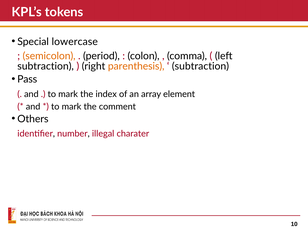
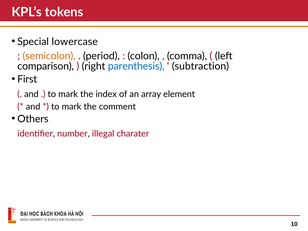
subtraction at (46, 66): subtraction -> comparison
parenthesis colour: orange -> blue
Pass: Pass -> First
